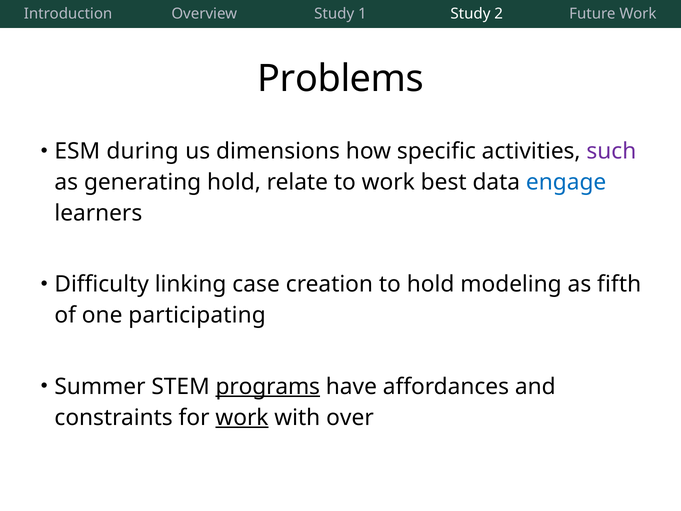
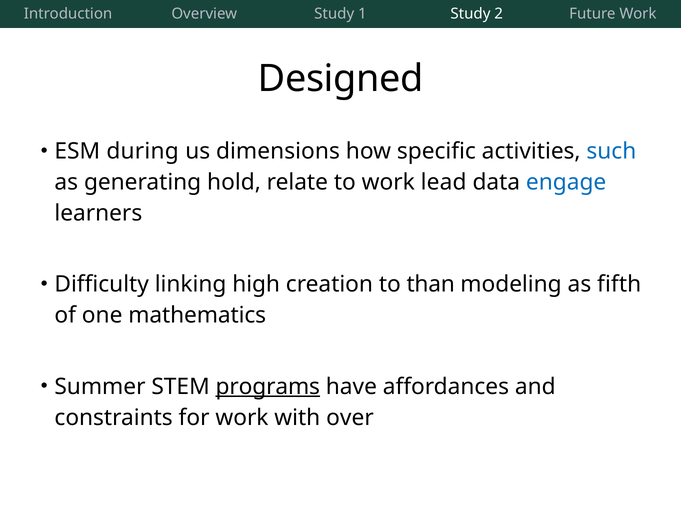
Problems: Problems -> Designed
such colour: purple -> blue
best: best -> lead
case: case -> high
to hold: hold -> than
participating: participating -> mathematics
work at (242, 417) underline: present -> none
